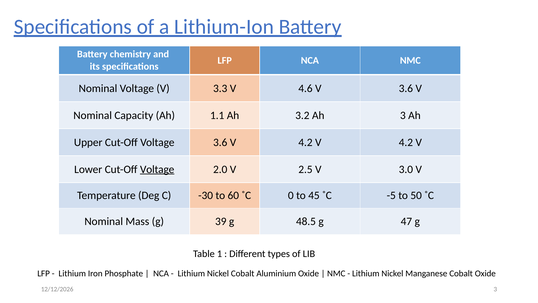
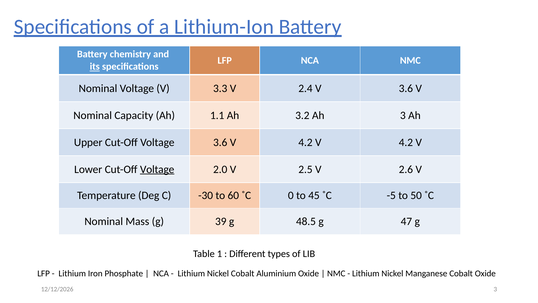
its underline: none -> present
4.6: 4.6 -> 2.4
3.0: 3.0 -> 2.6
